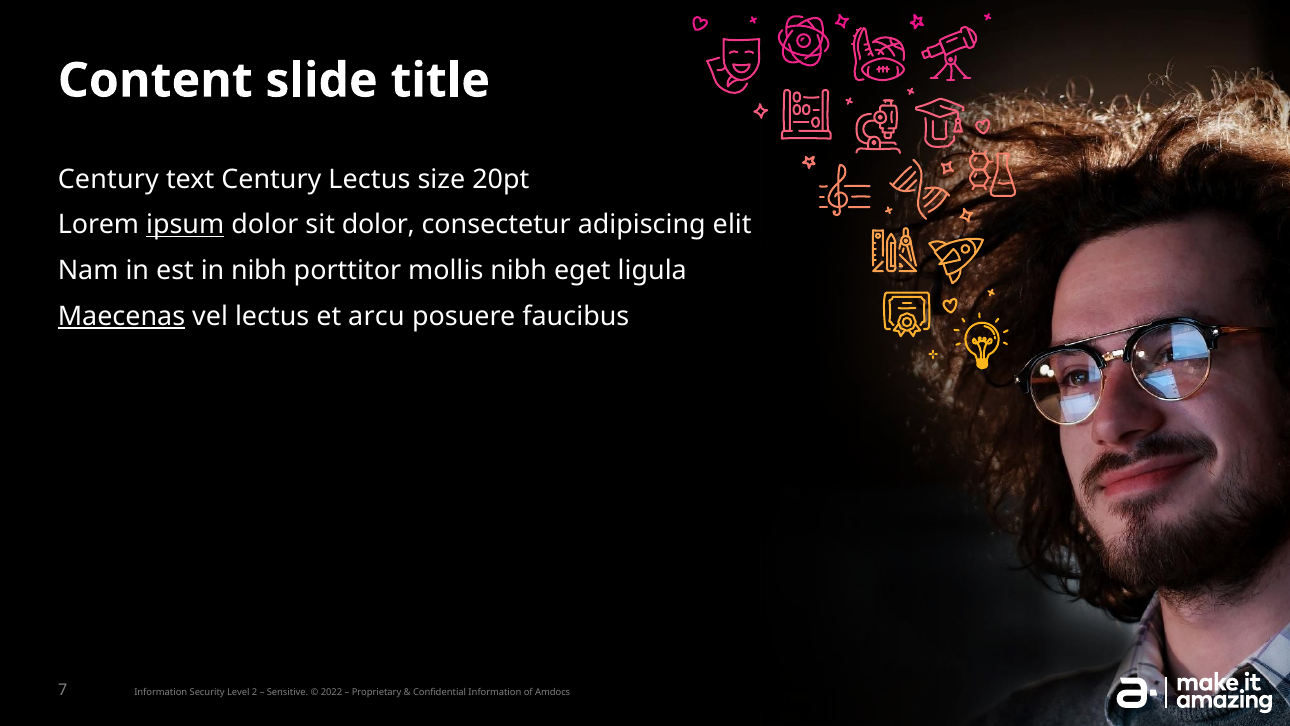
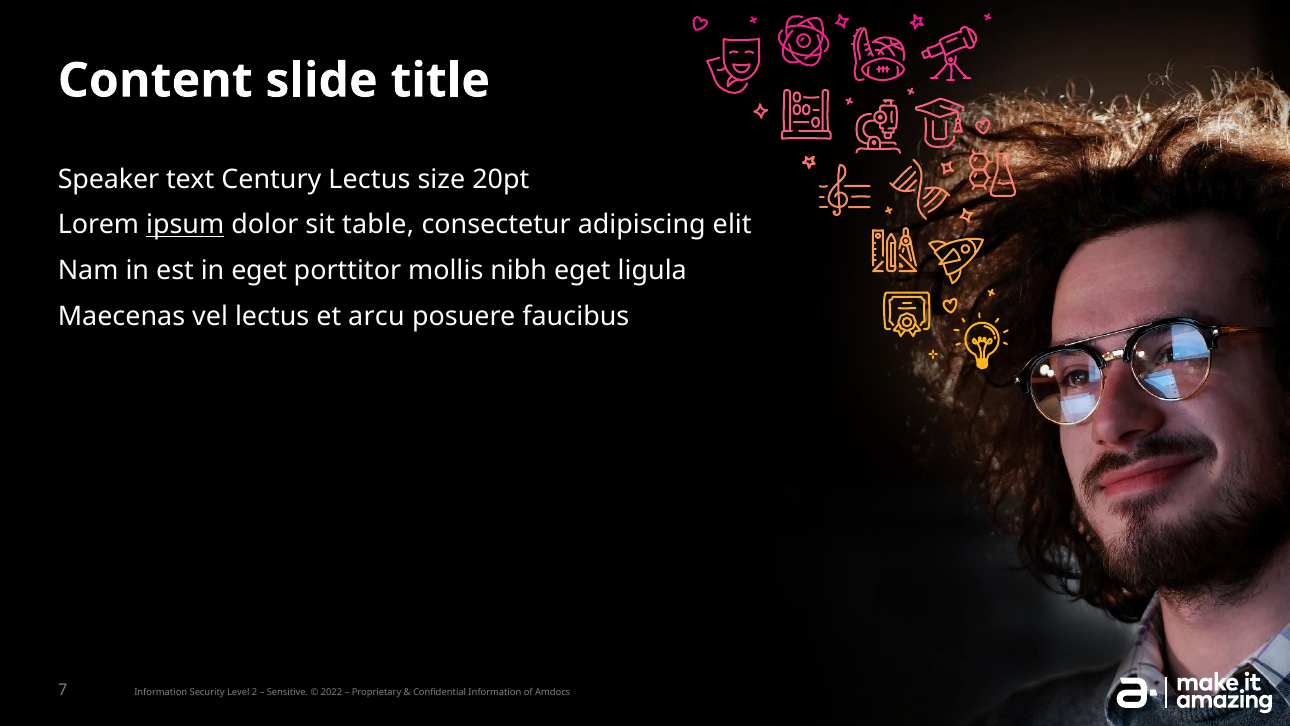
Century at (108, 179): Century -> Speaker
sit dolor: dolor -> table
in nibh: nibh -> eget
Maecenas underline: present -> none
